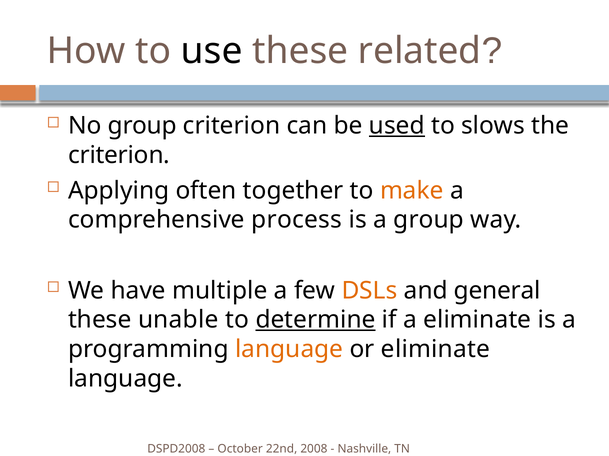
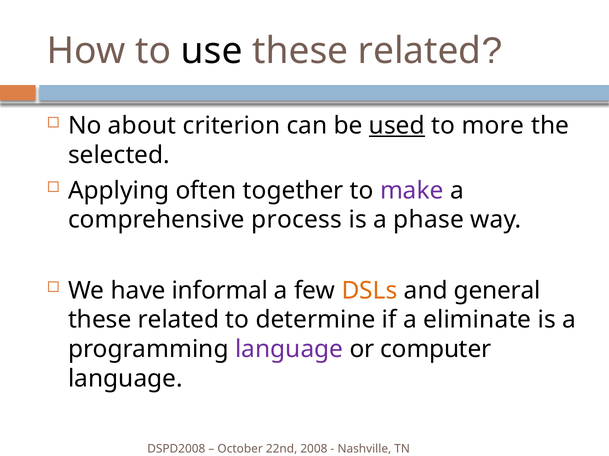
No group: group -> about
slows: slows -> more
criterion at (119, 155): criterion -> selected
make colour: orange -> purple
a group: group -> phase
multiple: multiple -> informal
unable at (178, 320): unable -> related
determine underline: present -> none
language at (289, 350) colour: orange -> purple
or eliminate: eliminate -> computer
